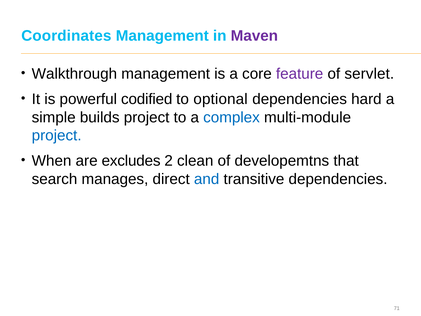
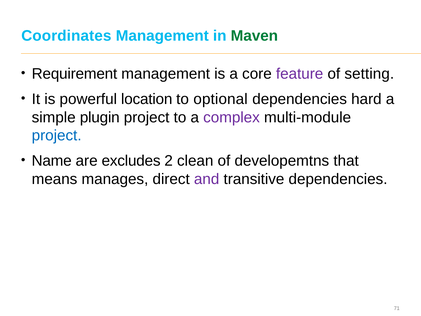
Maven colour: purple -> green
Walkthrough: Walkthrough -> Requirement
servlet: servlet -> setting
codified: codified -> location
builds: builds -> plugin
complex colour: blue -> purple
When: When -> Name
search: search -> means
and colour: blue -> purple
